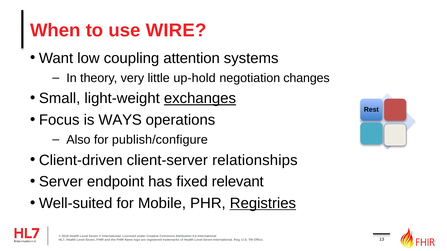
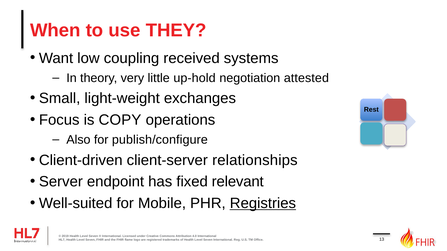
WIRE: WIRE -> THEY
attention: attention -> received
changes: changes -> attested
exchanges underline: present -> none
WAYS: WAYS -> COPY
